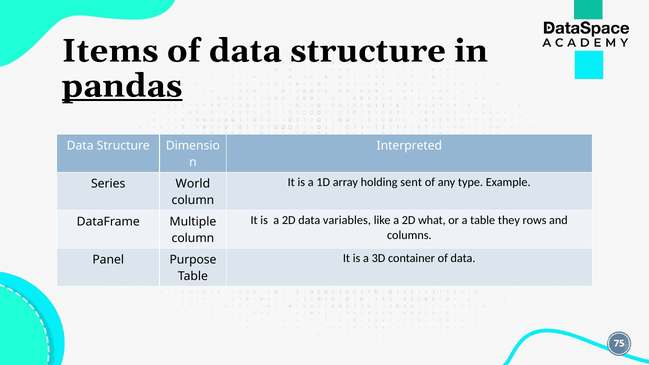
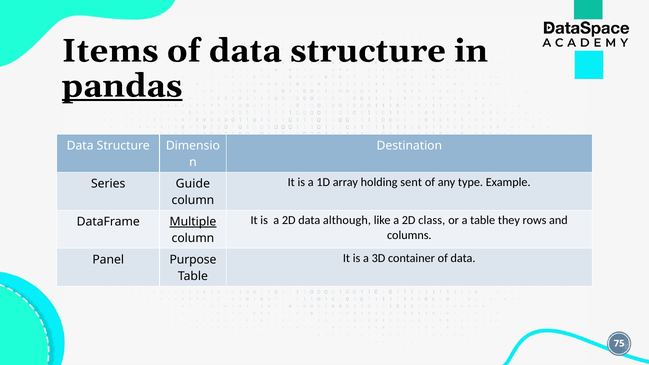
Interpreted: Interpreted -> Destination
World: World -> Guide
variables: variables -> although
what: what -> class
Multiple underline: none -> present
